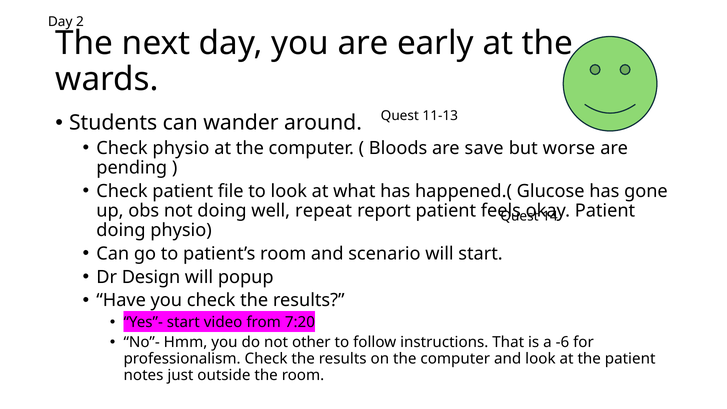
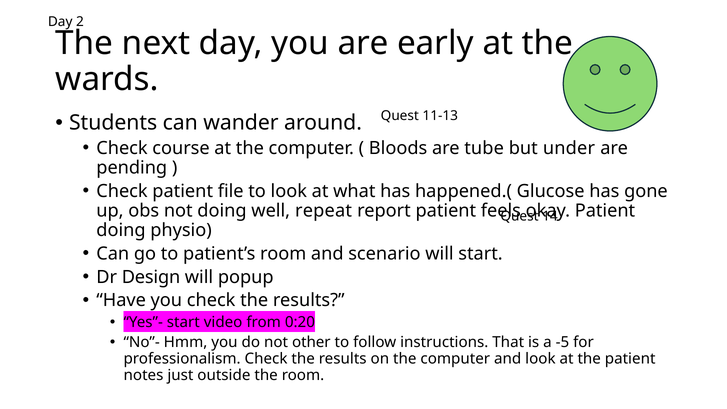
Check physio: physio -> course
save: save -> tube
worse: worse -> under
7:20: 7:20 -> 0:20
-6: -6 -> -5
